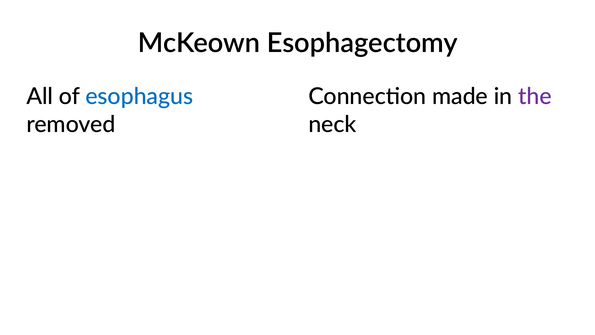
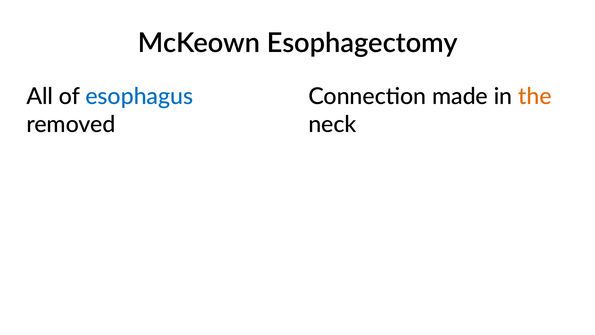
the colour: purple -> orange
